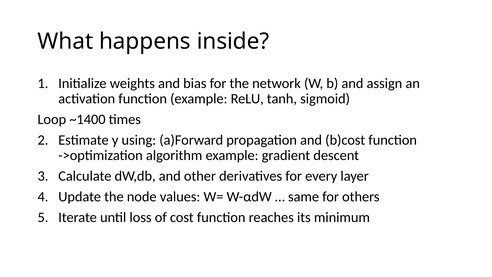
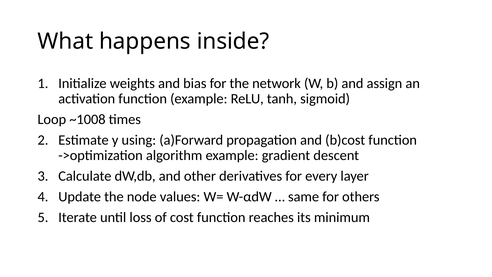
~1400: ~1400 -> ~1008
